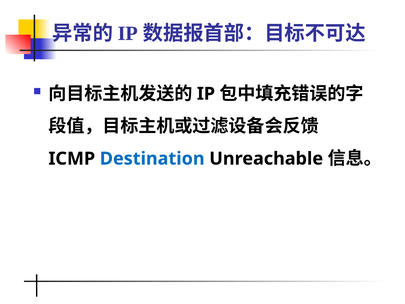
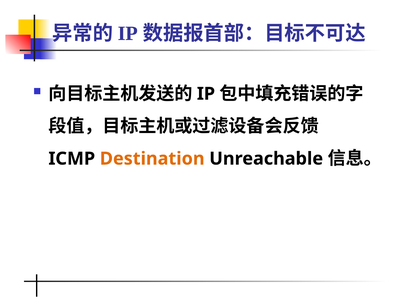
Destination colour: blue -> orange
